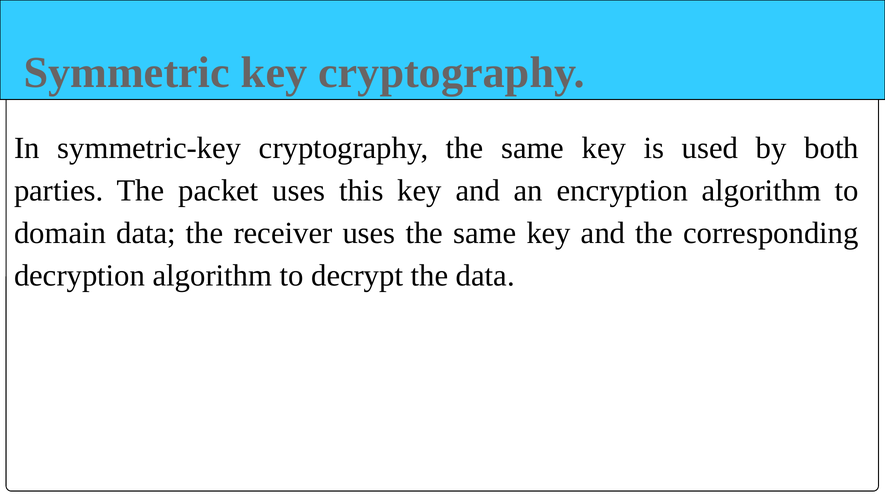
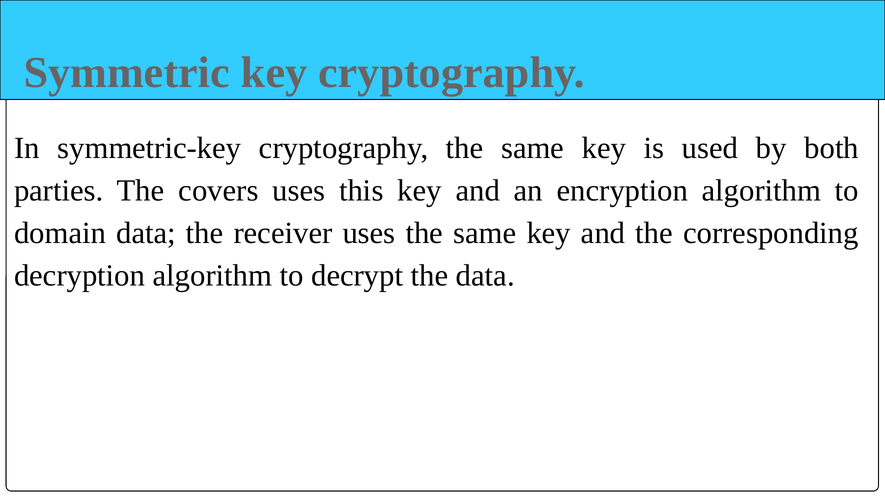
packet: packet -> covers
